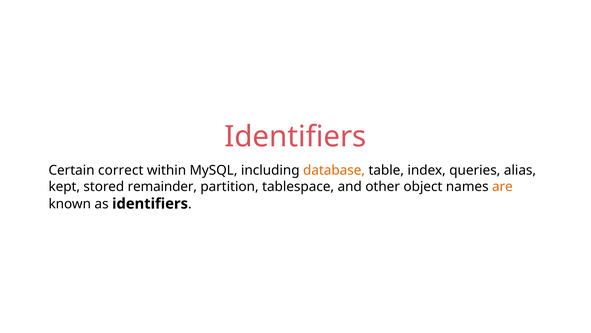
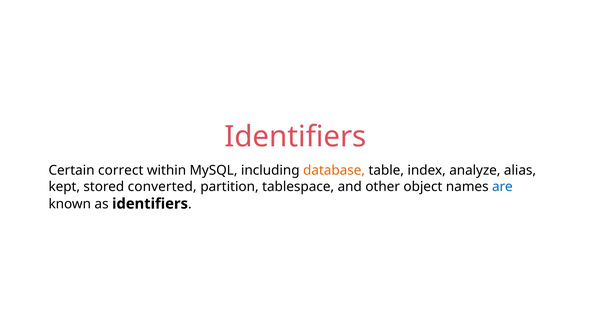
queries: queries -> analyze
remainder: remainder -> converted
are colour: orange -> blue
